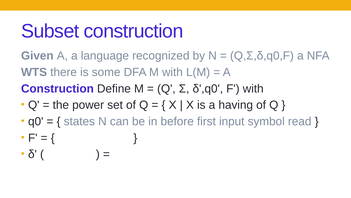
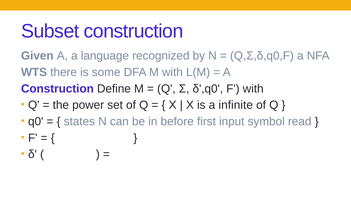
having: having -> infinite
